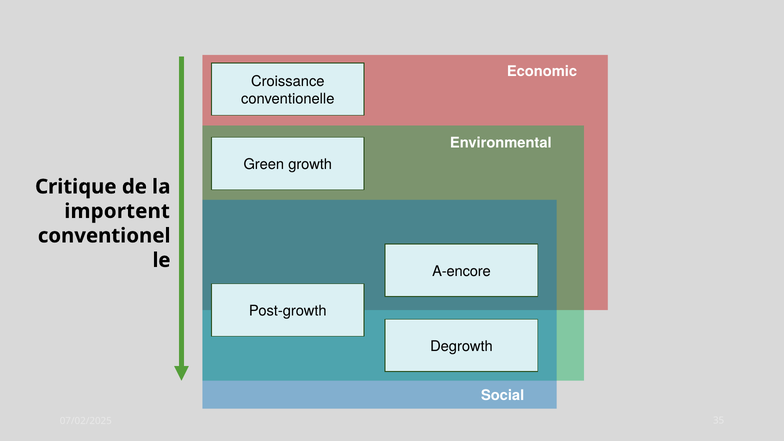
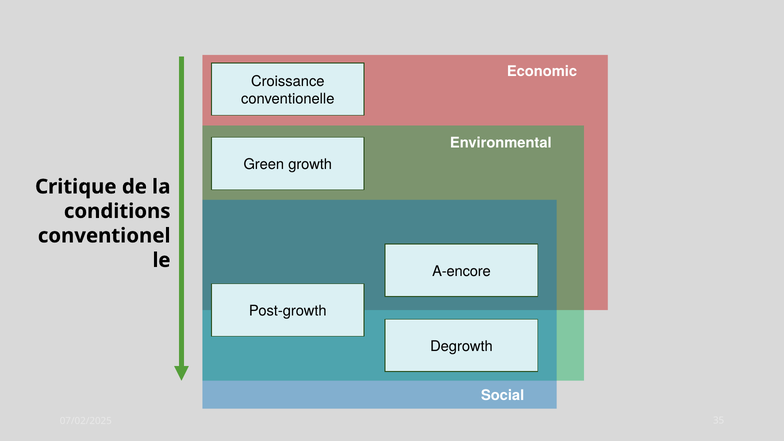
importent: importent -> conditions
